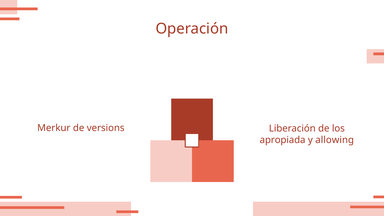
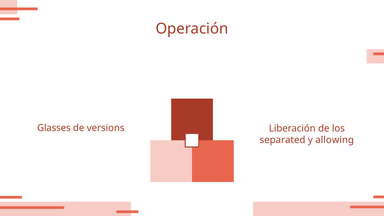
Merkur: Merkur -> Glasses
apropiada: apropiada -> separated
